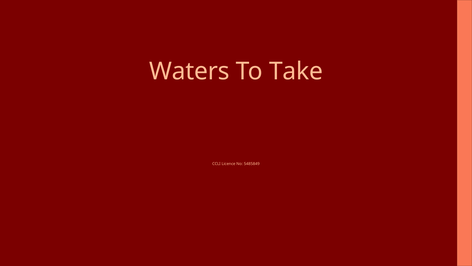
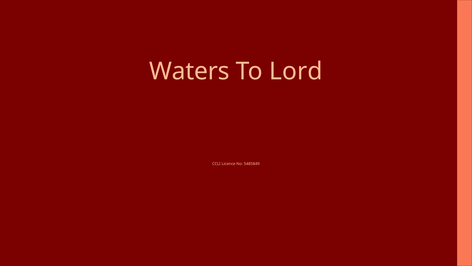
Take: Take -> Lord
